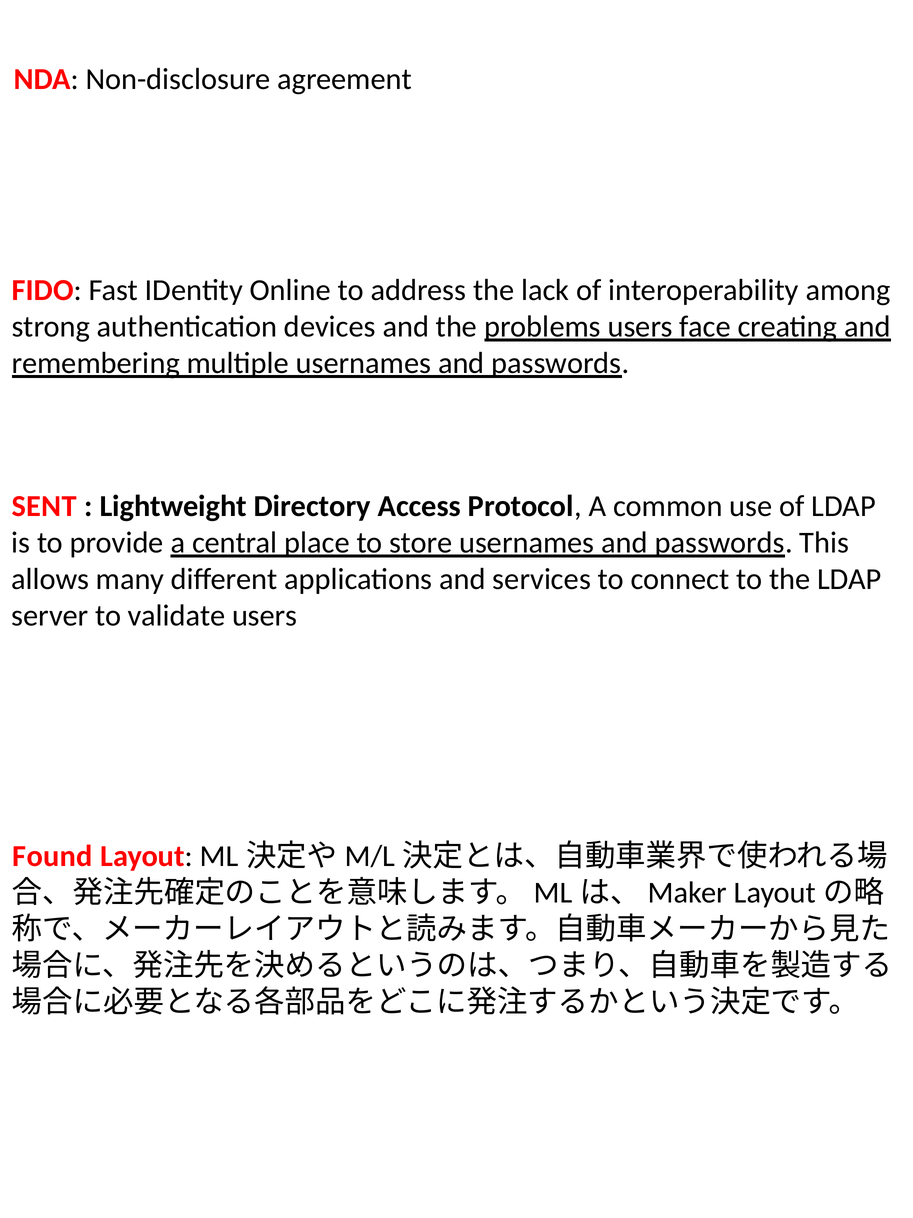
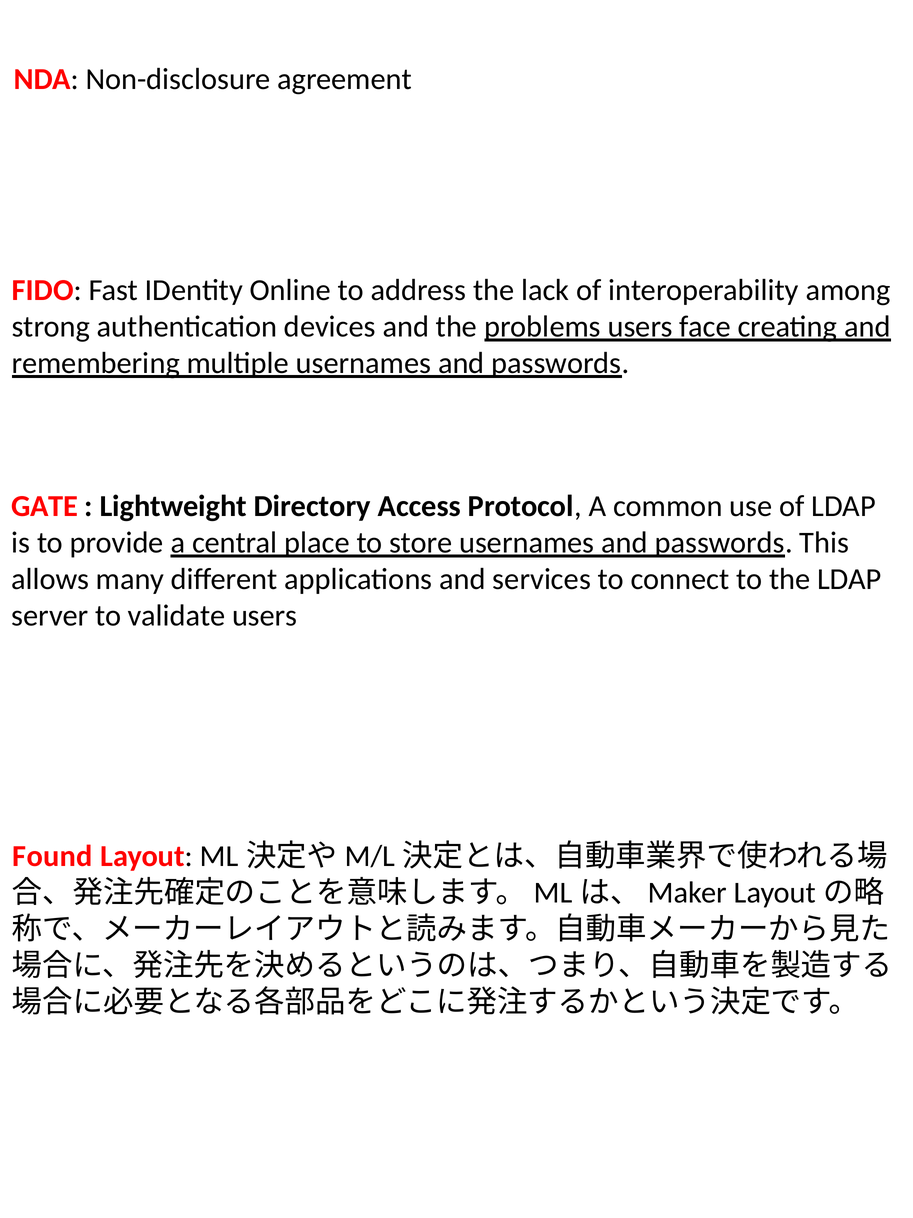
SENT: SENT -> GATE
